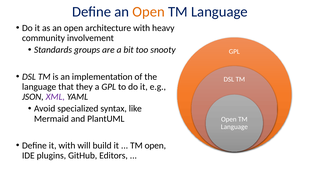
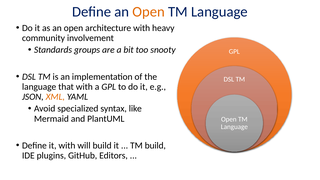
that they: they -> with
XML colour: purple -> orange
open at (155, 146): open -> build
